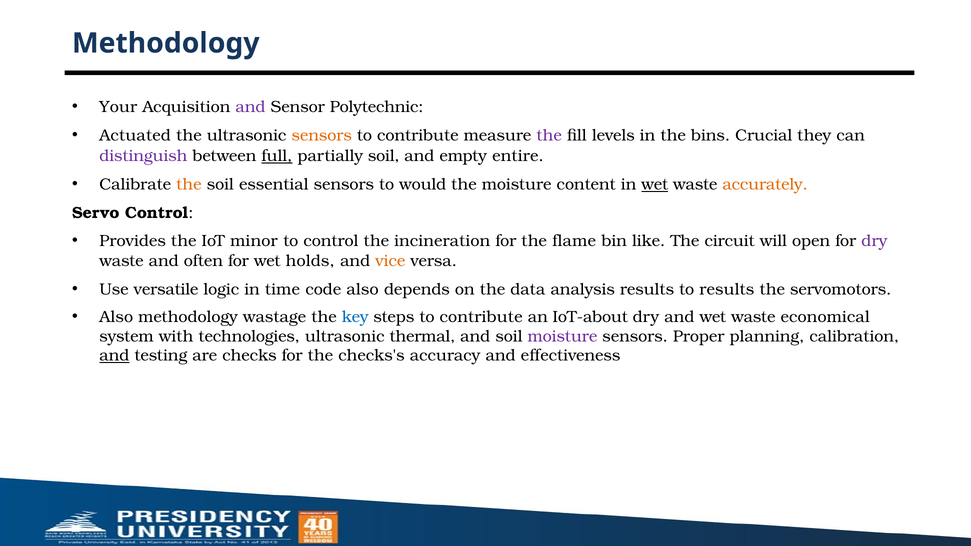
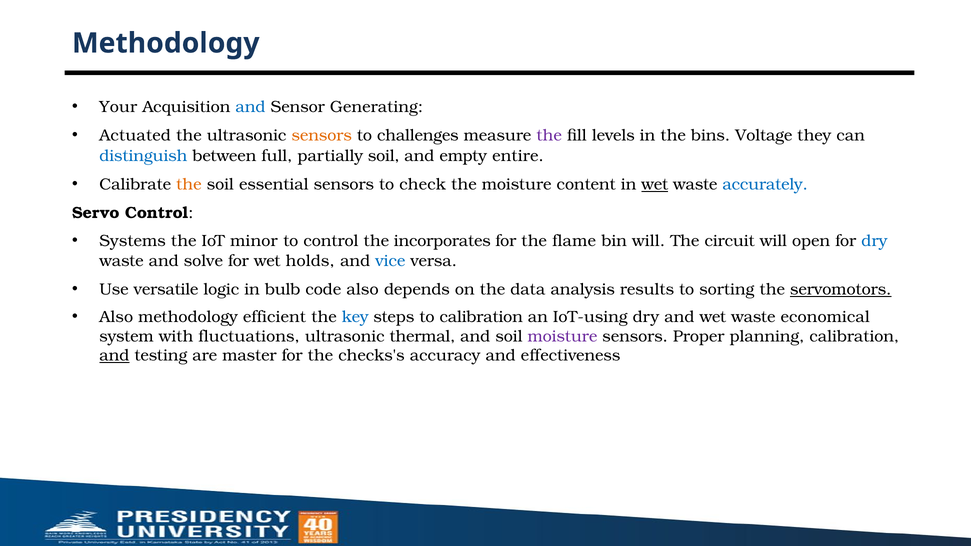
and at (250, 107) colour: purple -> blue
Polytechnic: Polytechnic -> Generating
contribute at (418, 135): contribute -> challenges
Crucial: Crucial -> Voltage
distinguish colour: purple -> blue
full underline: present -> none
would: would -> check
accurately colour: orange -> blue
Provides: Provides -> Systems
incineration: incineration -> incorporates
bin like: like -> will
dry at (874, 241) colour: purple -> blue
often: often -> solve
vice colour: orange -> blue
time: time -> bulb
to results: results -> sorting
servomotors underline: none -> present
wastage: wastage -> efficient
steps to contribute: contribute -> calibration
IoT-about: IoT-about -> IoT-using
technologies: technologies -> fluctuations
checks: checks -> master
